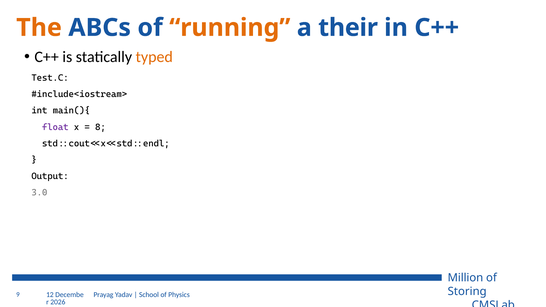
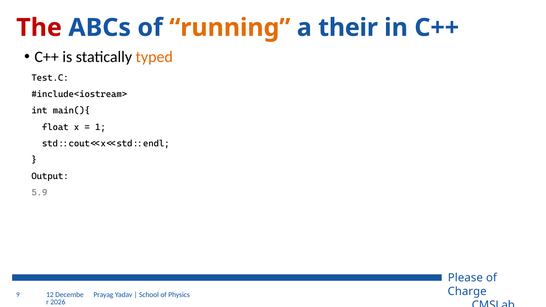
The colour: orange -> red
float colour: purple -> black
8: 8 -> 1
3.0: 3.0 -> 5.9
Million: Million -> Please
Storing: Storing -> Charge
